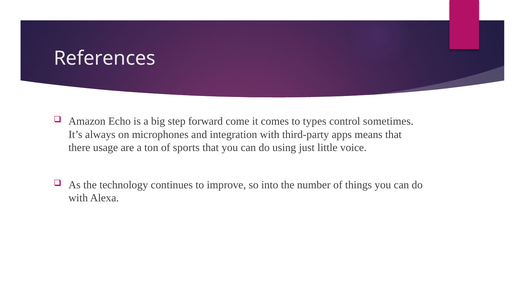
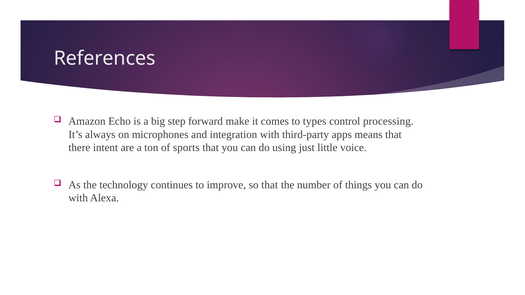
come: come -> make
sometimes: sometimes -> processing
usage: usage -> intent
so into: into -> that
